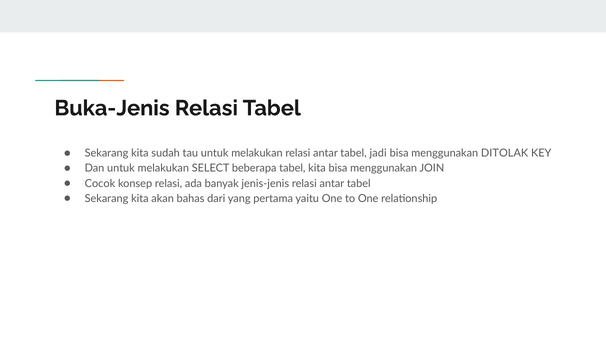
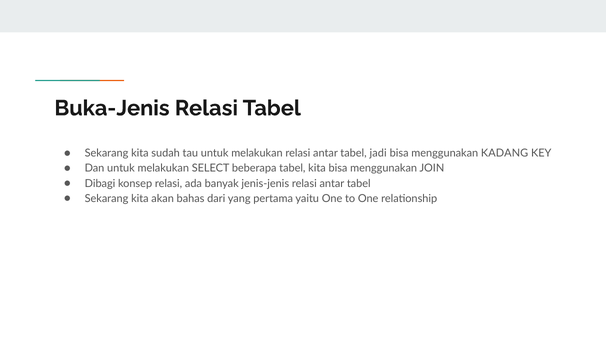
DITOLAK: DITOLAK -> KADANG
Cocok: Cocok -> Dibagi
